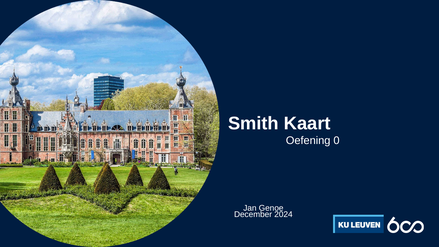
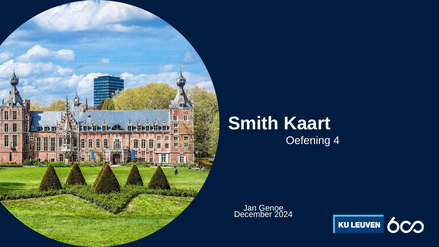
0: 0 -> 4
